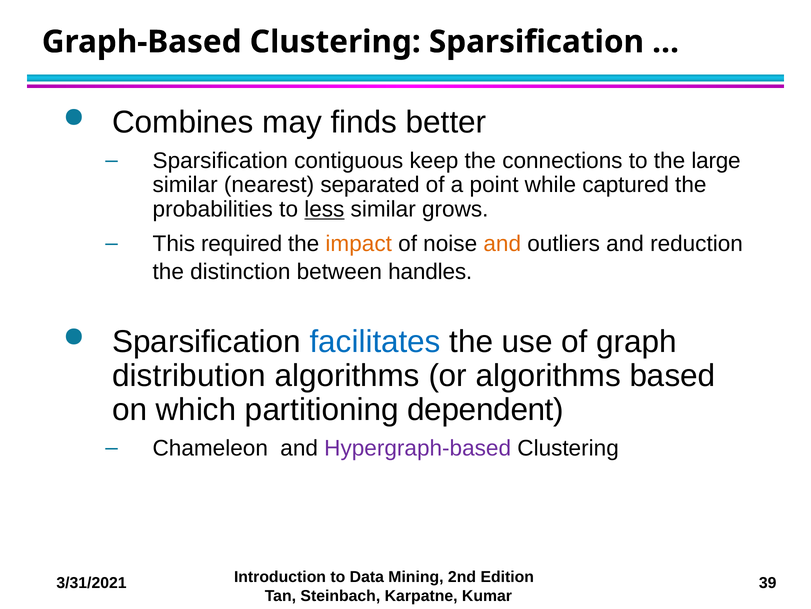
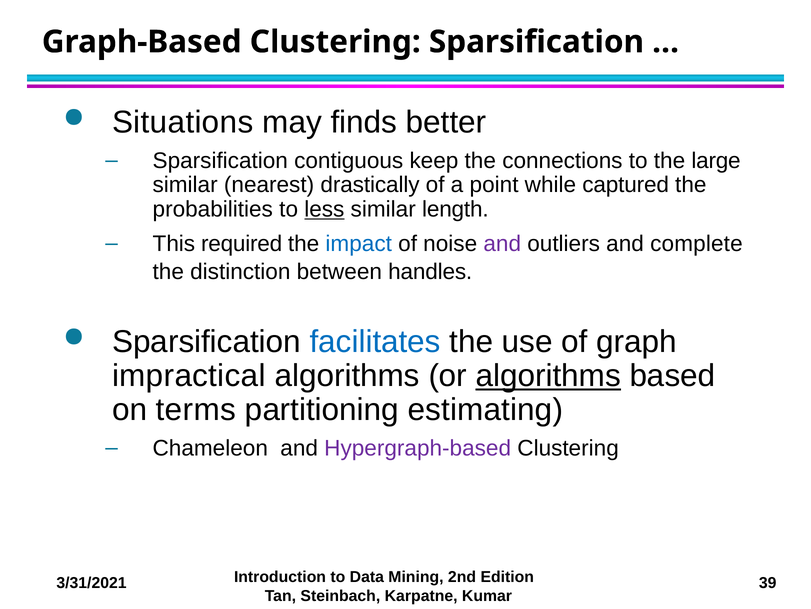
Combines: Combines -> Situations
separated: separated -> drastically
grows: grows -> length
impact colour: orange -> blue
and at (502, 243) colour: orange -> purple
reduction: reduction -> complete
distribution: distribution -> impractical
algorithms at (548, 375) underline: none -> present
which: which -> terms
dependent: dependent -> estimating
